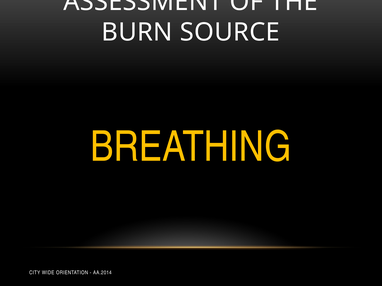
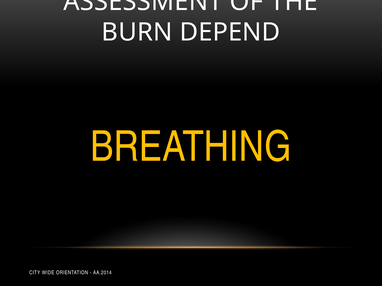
SOURCE: SOURCE -> DEPEND
